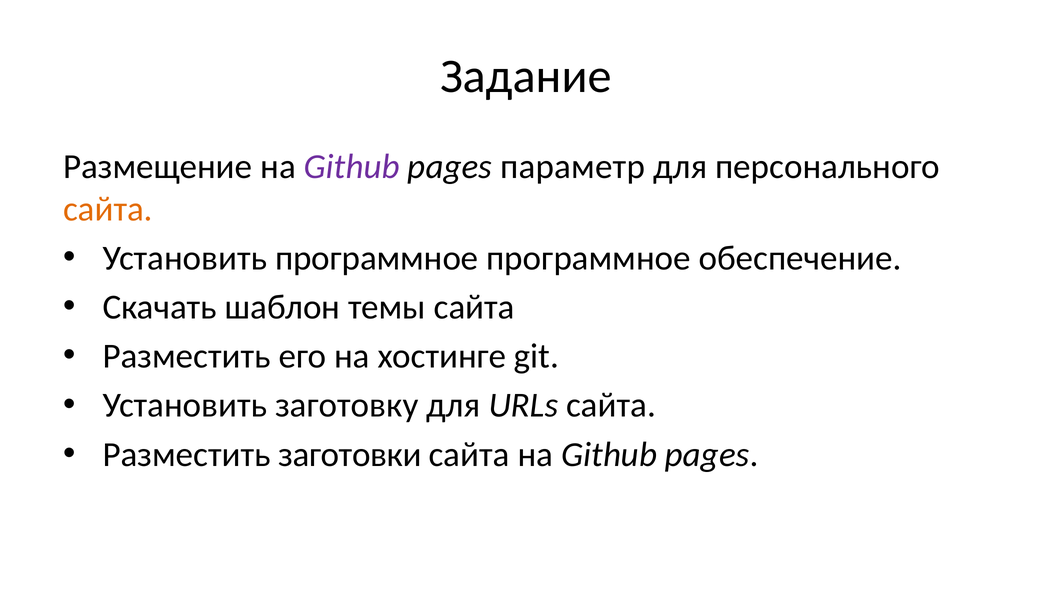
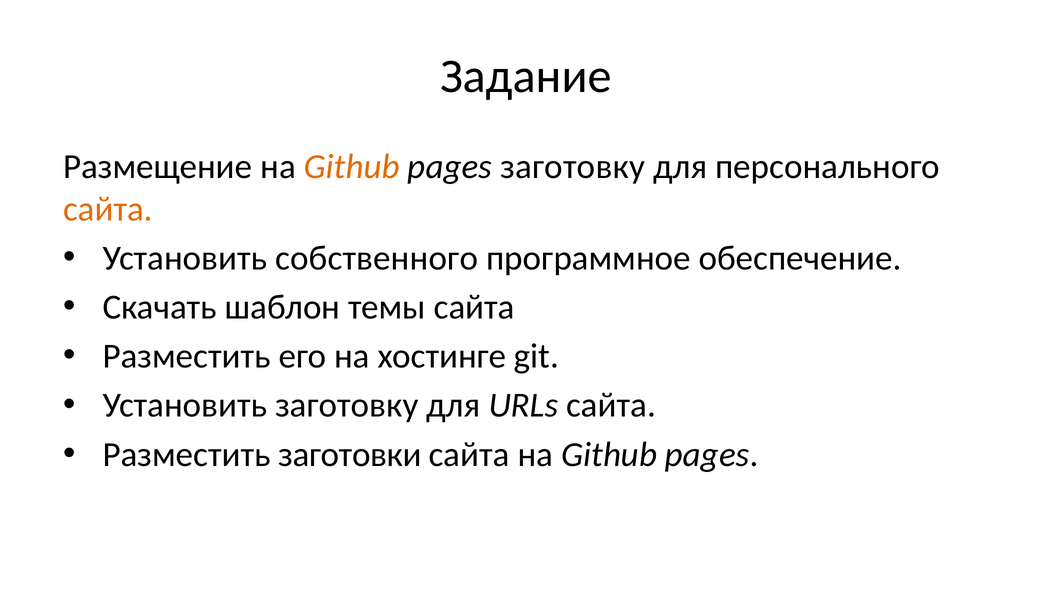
Github at (352, 167) colour: purple -> orange
pages параметр: параметр -> заготовку
Установить программное: программное -> собственного
